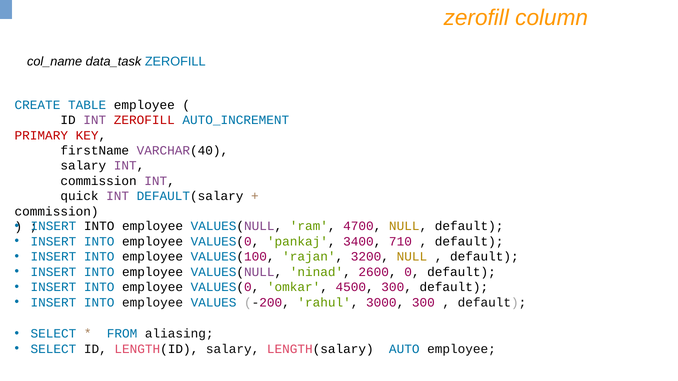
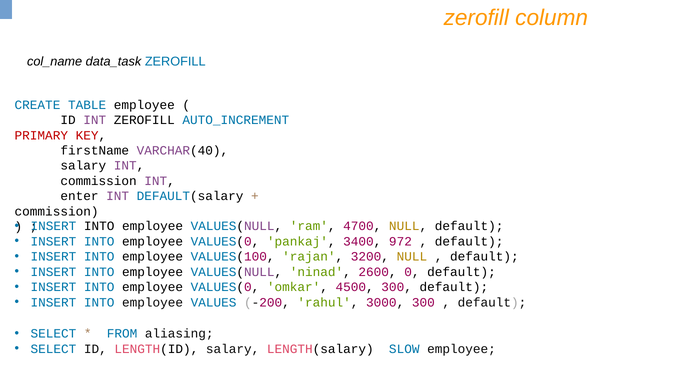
ZEROFILL at (144, 120) colour: red -> black
quick: quick -> enter
710: 710 -> 972
AUTO: AUTO -> SLOW
